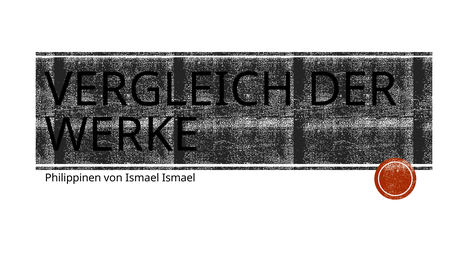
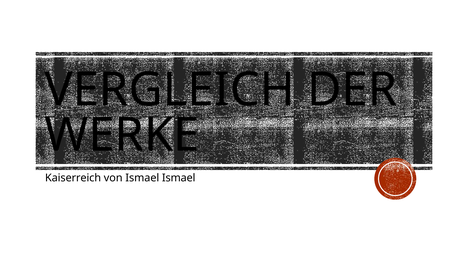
Philippinen: Philippinen -> Kaiserreich
